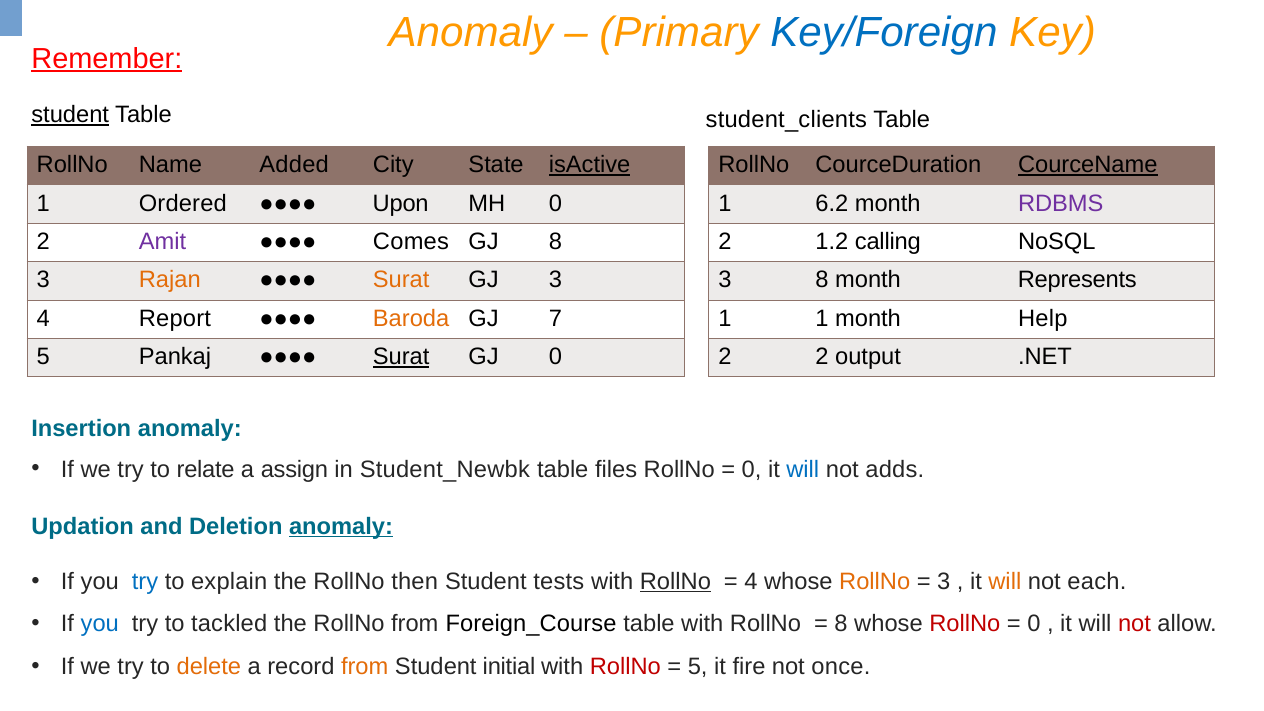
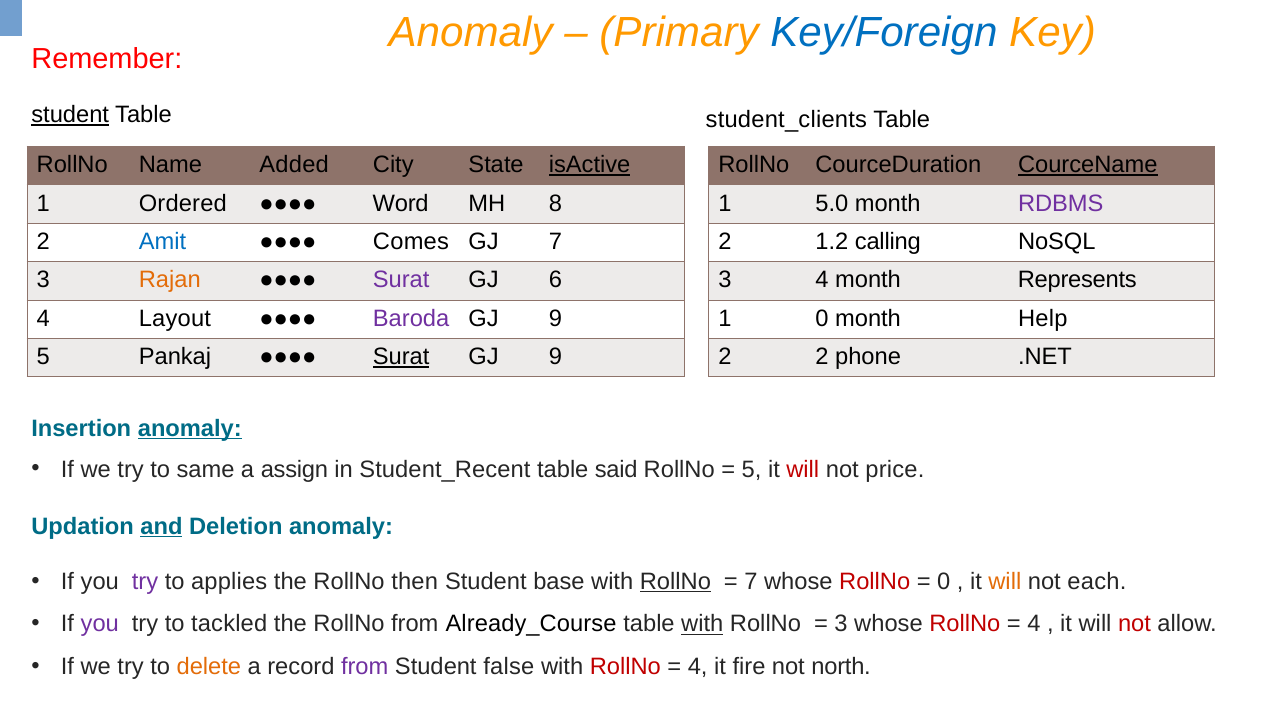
Remember underline: present -> none
Upon: Upon -> Word
MH 0: 0 -> 8
6.2: 6.2 -> 5.0
Amit colour: purple -> blue
GJ 8: 8 -> 7
Surat at (401, 280) colour: orange -> purple
GJ 3: 3 -> 6
3 8: 8 -> 4
Report: Report -> Layout
Baroda colour: orange -> purple
7 at (555, 318): 7 -> 9
1 1: 1 -> 0
0 at (555, 357): 0 -> 9
output: output -> phone
anomaly at (190, 428) underline: none -> present
relate: relate -> same
Student_Newbk: Student_Newbk -> Student_Recent
files: files -> said
0 at (752, 469): 0 -> 5
will at (803, 469) colour: blue -> red
adds: adds -> price
and underline: none -> present
anomaly at (341, 526) underline: present -> none
try at (145, 582) colour: blue -> purple
explain: explain -> applies
tests: tests -> base
4 at (751, 582): 4 -> 7
RollNo at (875, 582) colour: orange -> red
3 at (944, 582): 3 -> 0
you at (100, 624) colour: blue -> purple
Foreign_Course: Foreign_Course -> Already_Course
with at (702, 624) underline: none -> present
8 at (841, 624): 8 -> 3
0 at (1034, 624): 0 -> 4
from at (365, 667) colour: orange -> purple
initial: initial -> false
5 at (698, 667): 5 -> 4
once: once -> north
